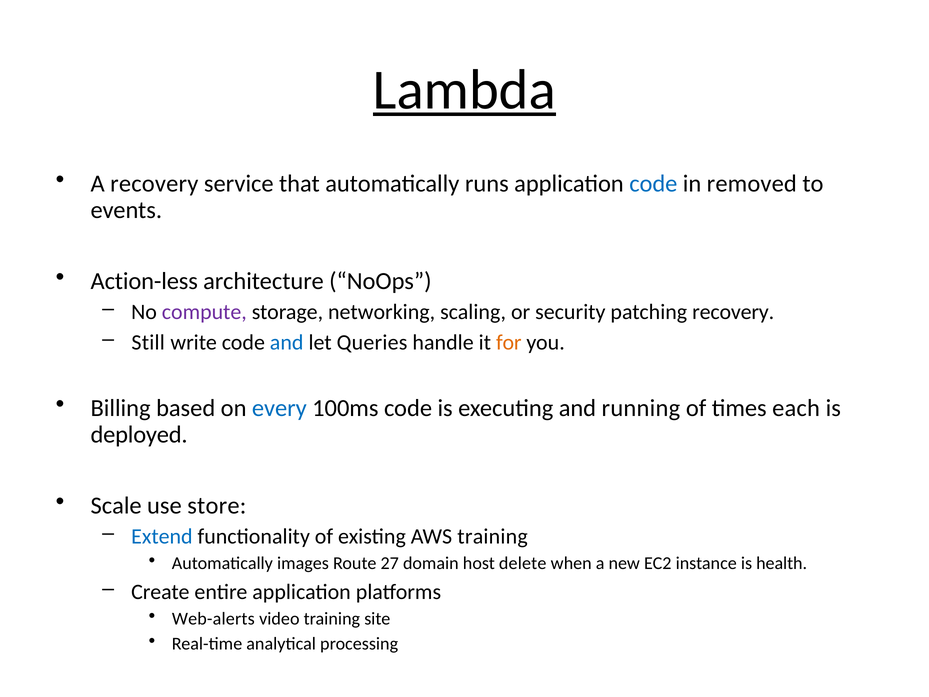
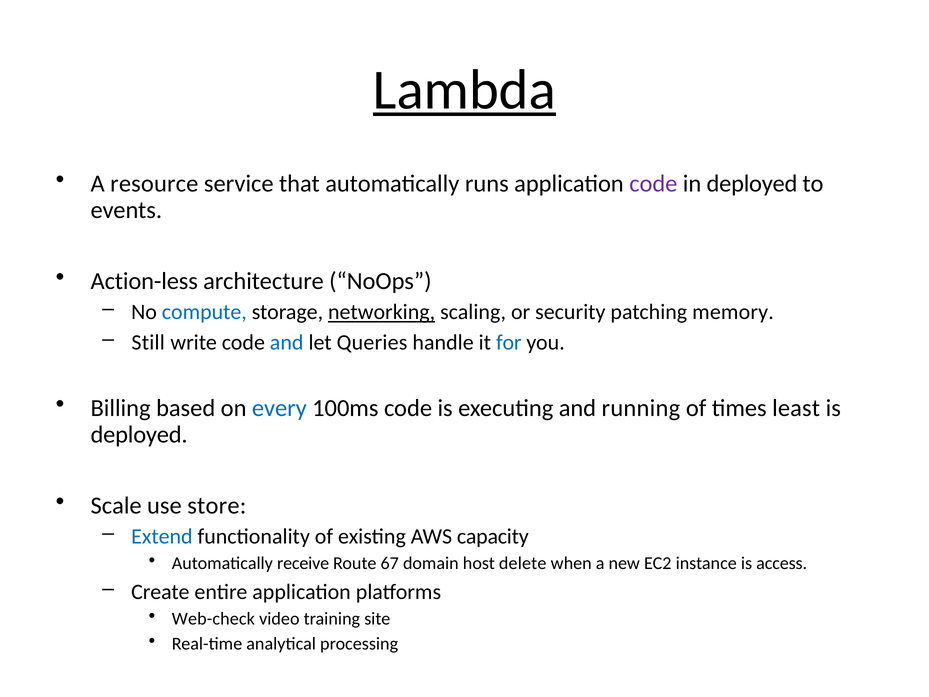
A recovery: recovery -> resource
code at (653, 184) colour: blue -> purple
in removed: removed -> deployed
compute colour: purple -> blue
networking underline: none -> present
patching recovery: recovery -> memory
for colour: orange -> blue
each: each -> least
AWS training: training -> capacity
images: images -> receive
27: 27 -> 67
health: health -> access
Web-alerts: Web-alerts -> Web-check
